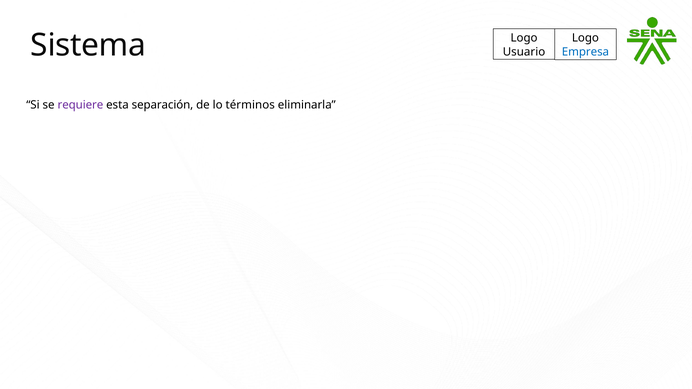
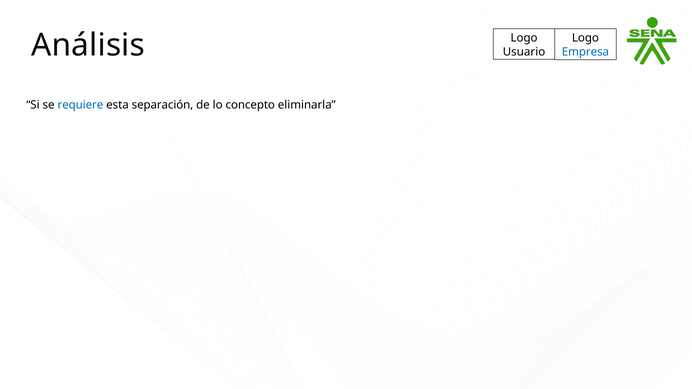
Sistema: Sistema -> Análisis
requiere colour: purple -> blue
términos: términos -> concepto
